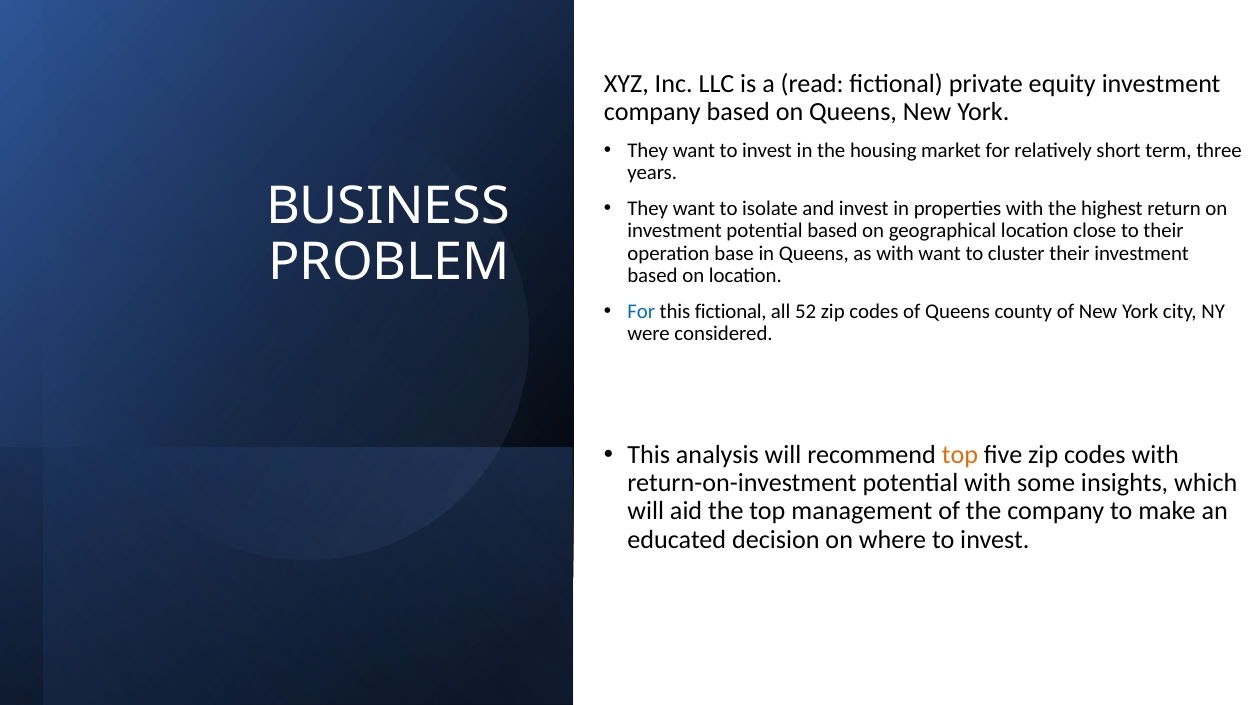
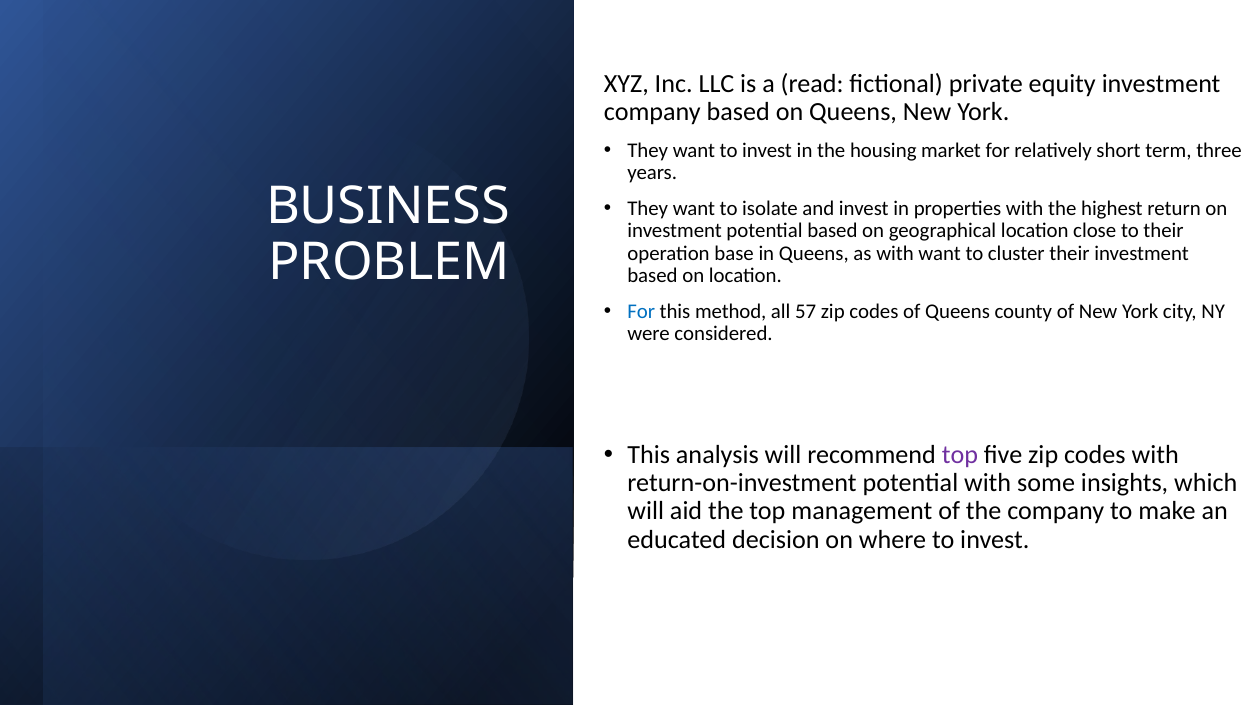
this fictional: fictional -> method
52: 52 -> 57
top at (960, 455) colour: orange -> purple
